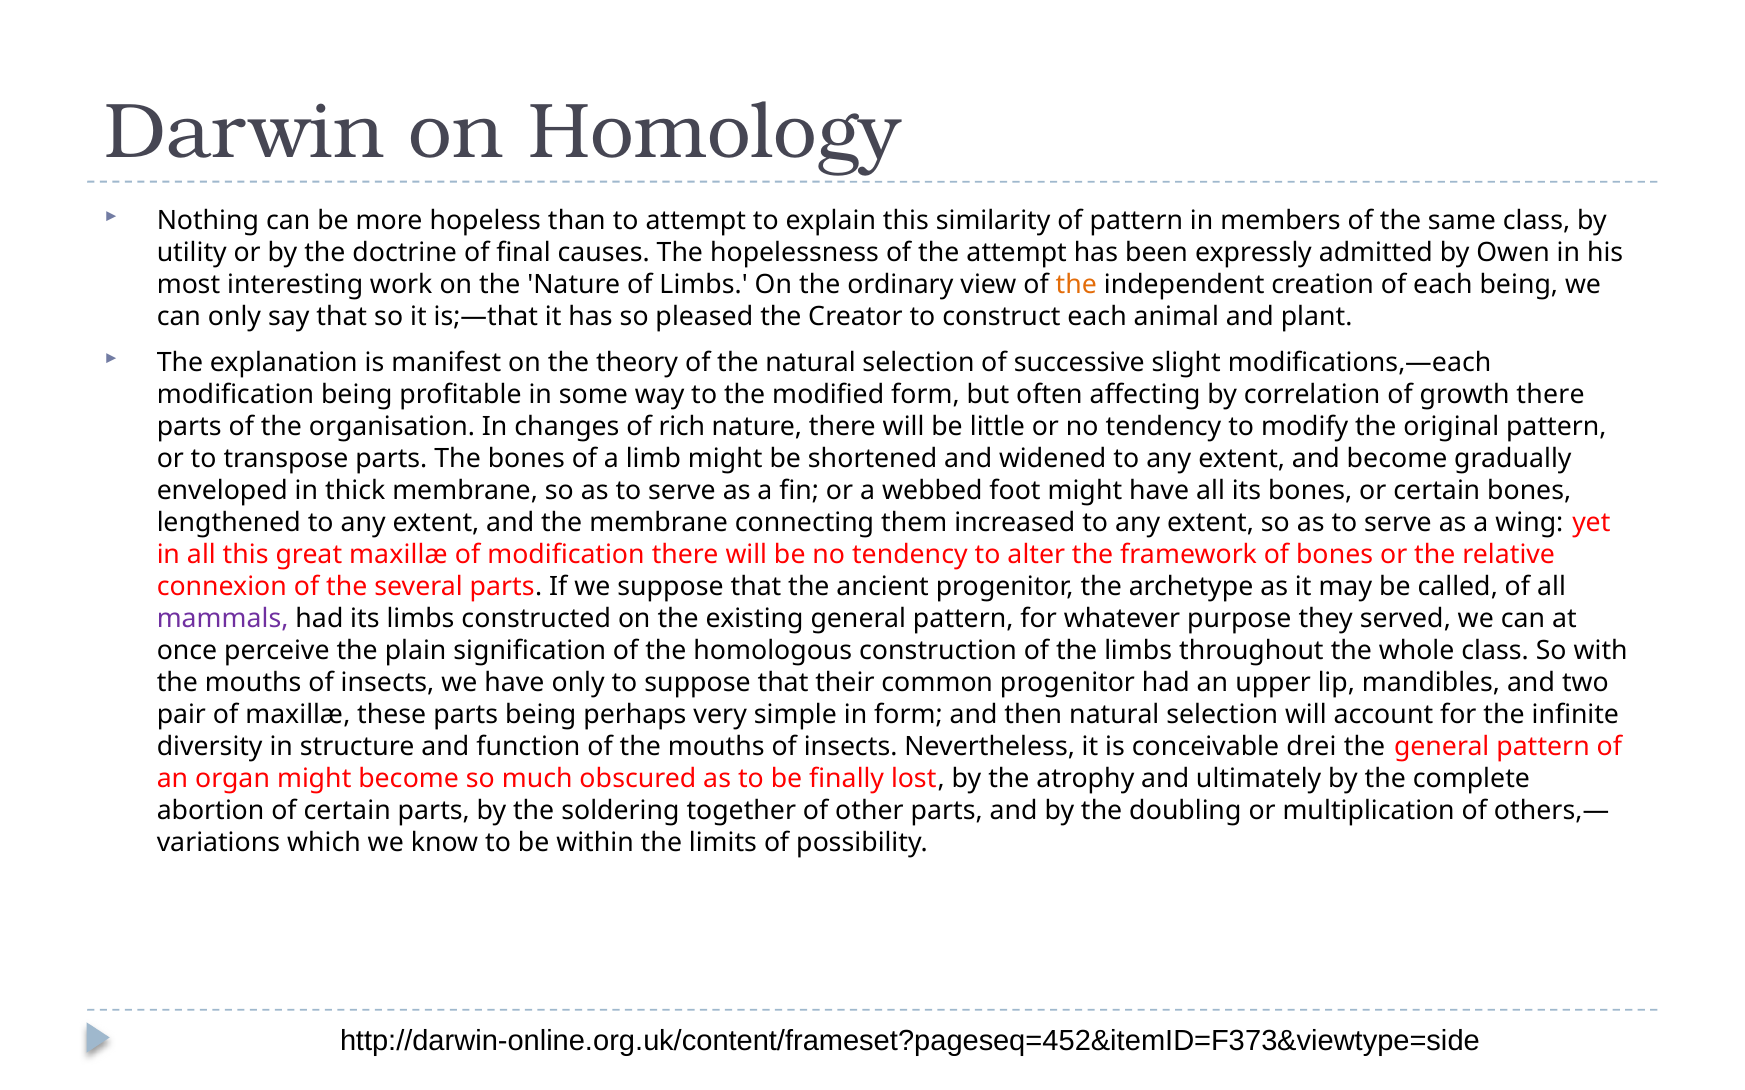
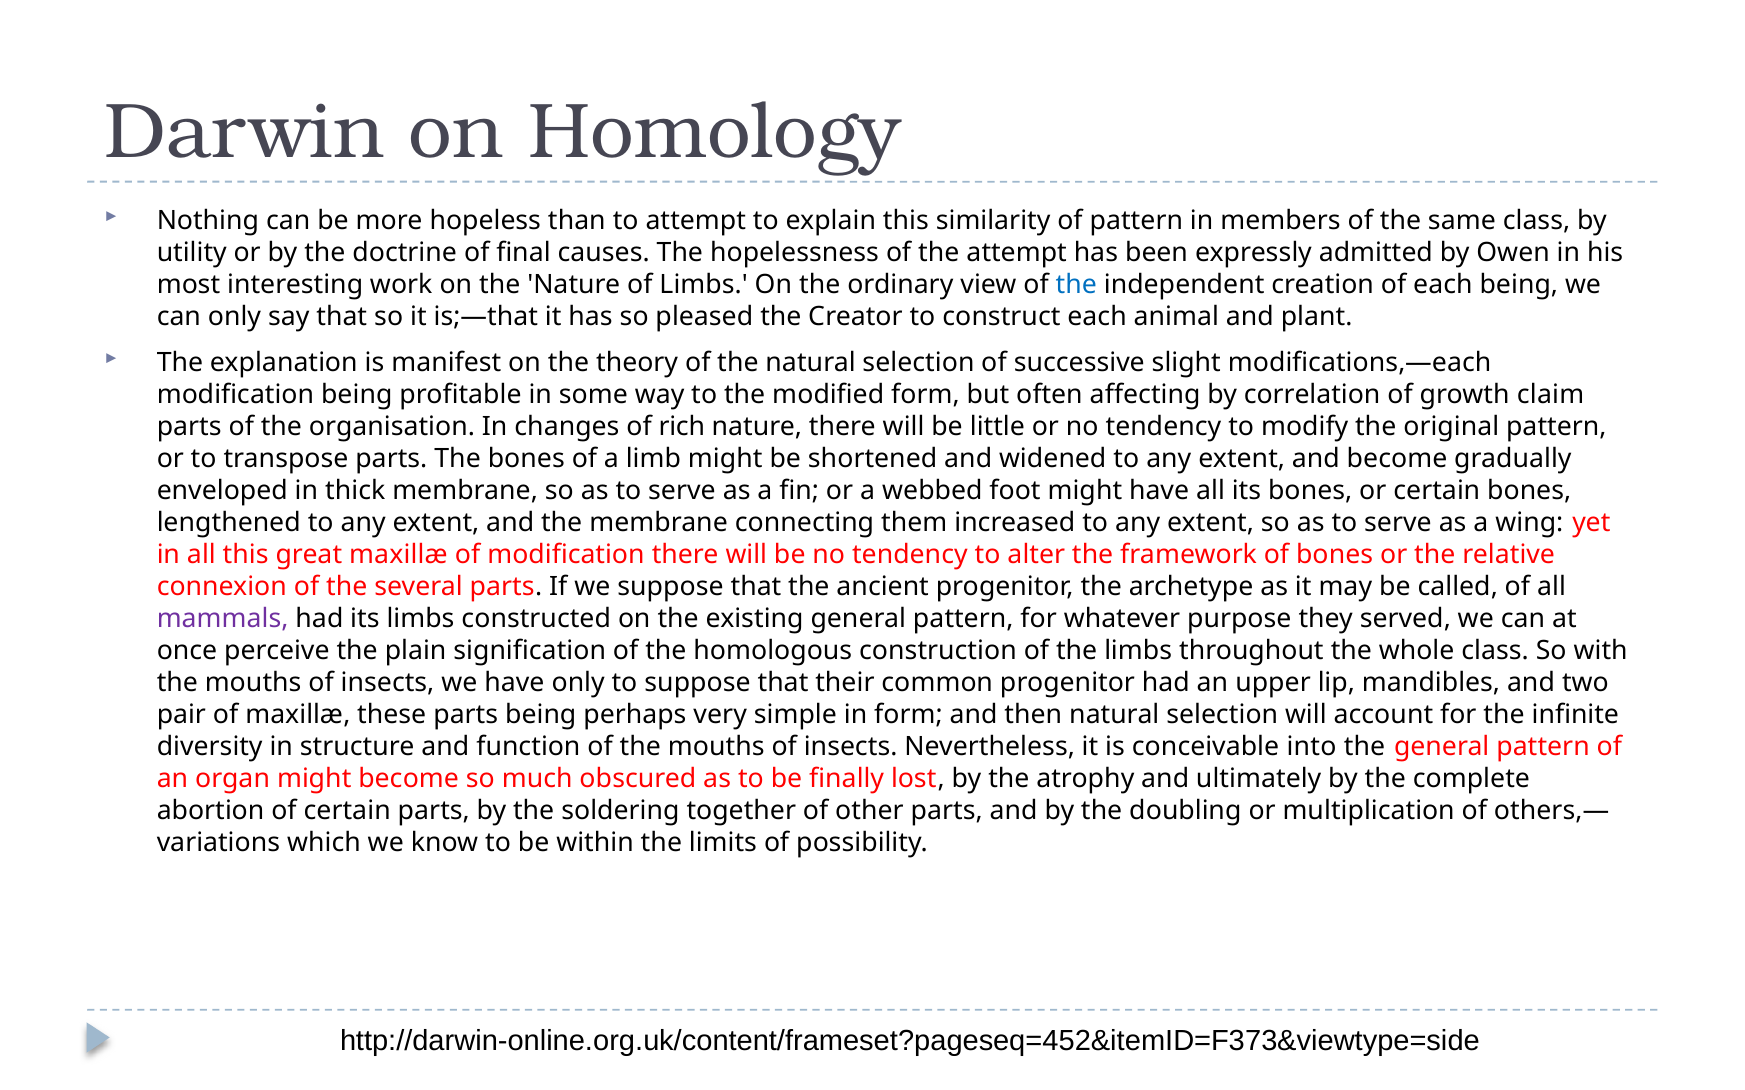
the at (1076, 284) colour: orange -> blue
growth there: there -> claim
drei: drei -> into
